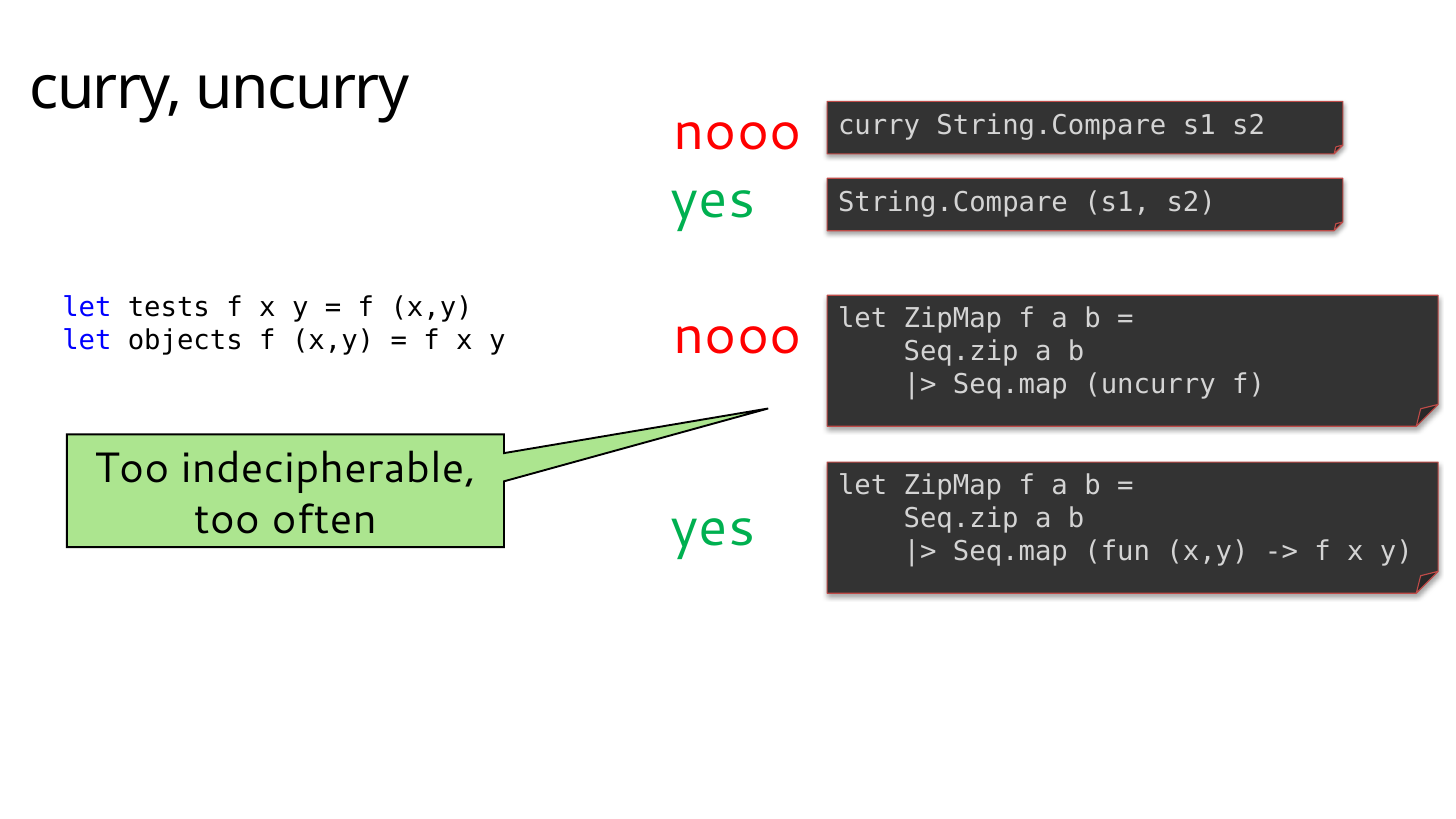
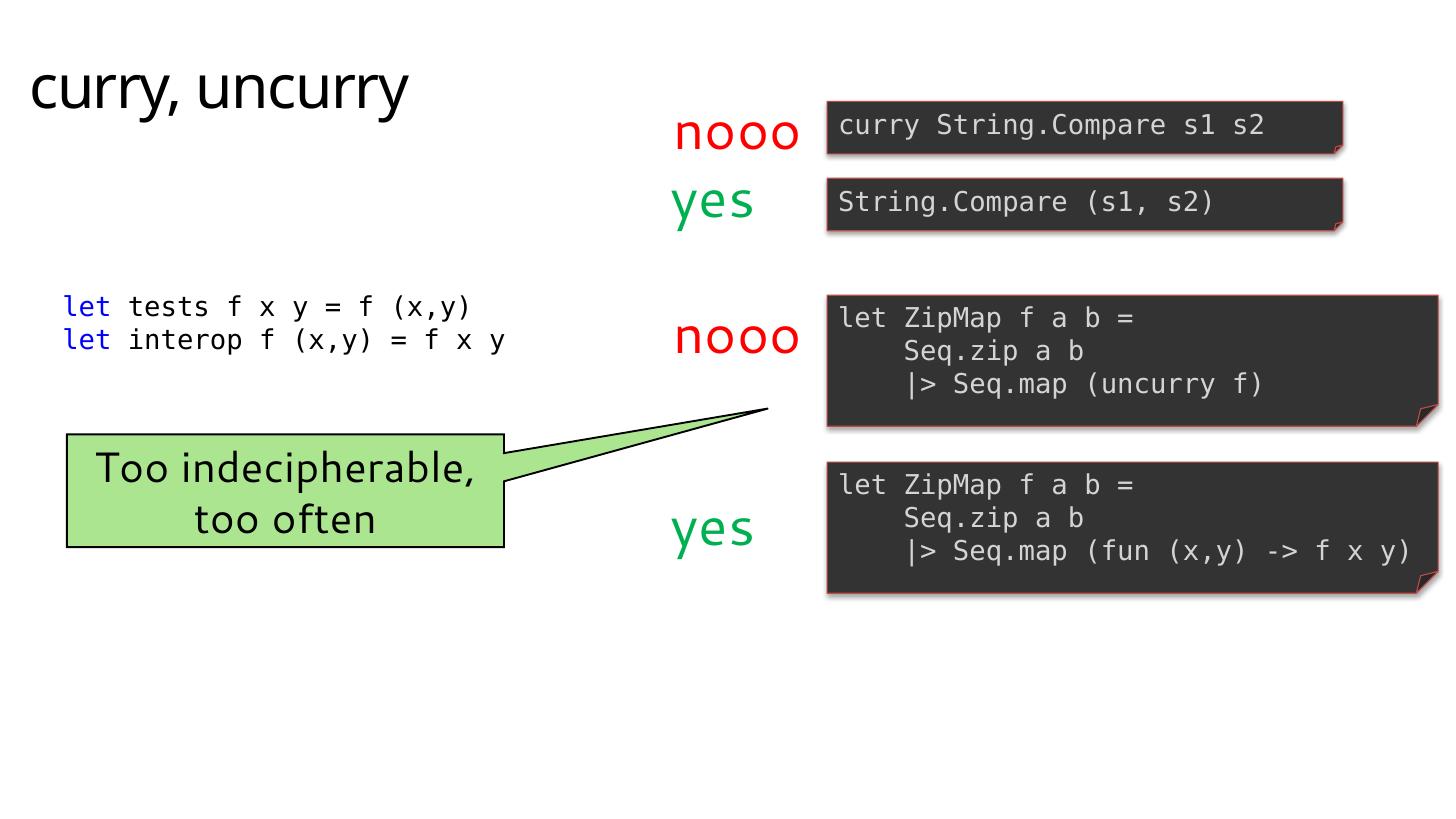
objects: objects -> interop
